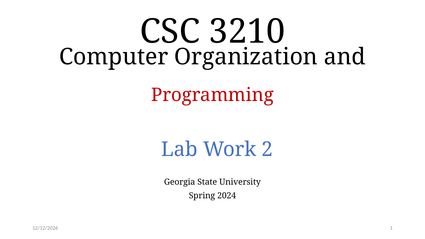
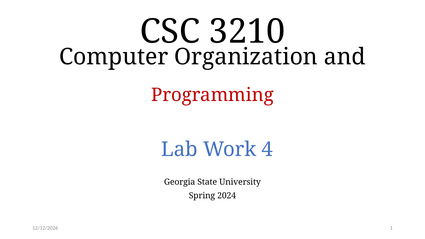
2: 2 -> 4
